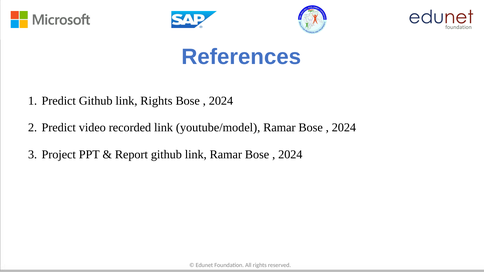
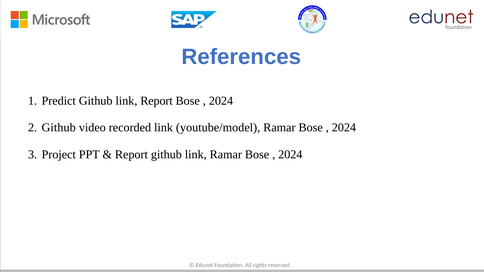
link Rights: Rights -> Report
Predict at (59, 128): Predict -> Github
